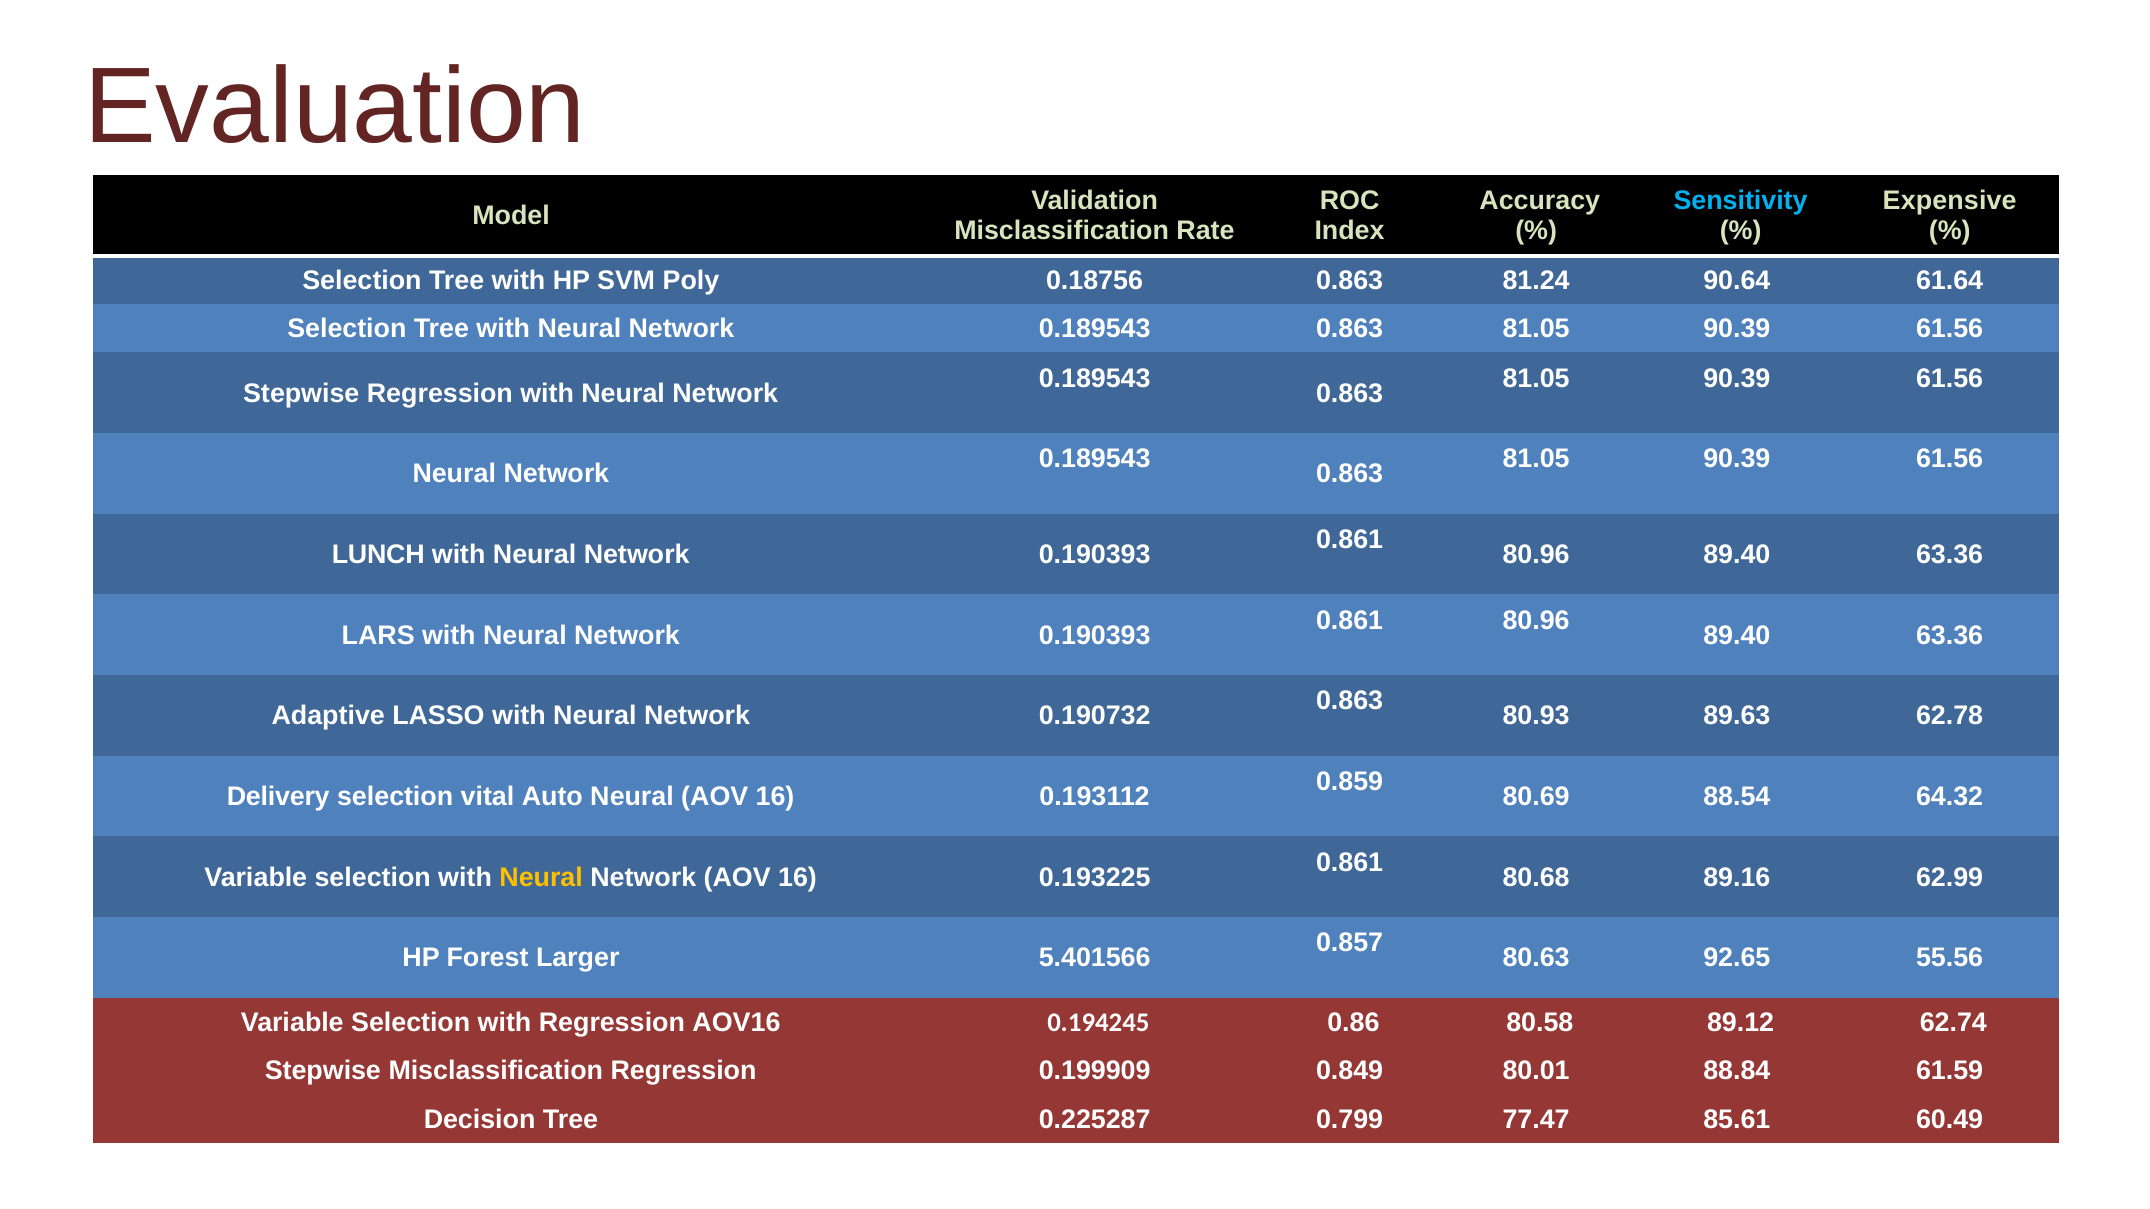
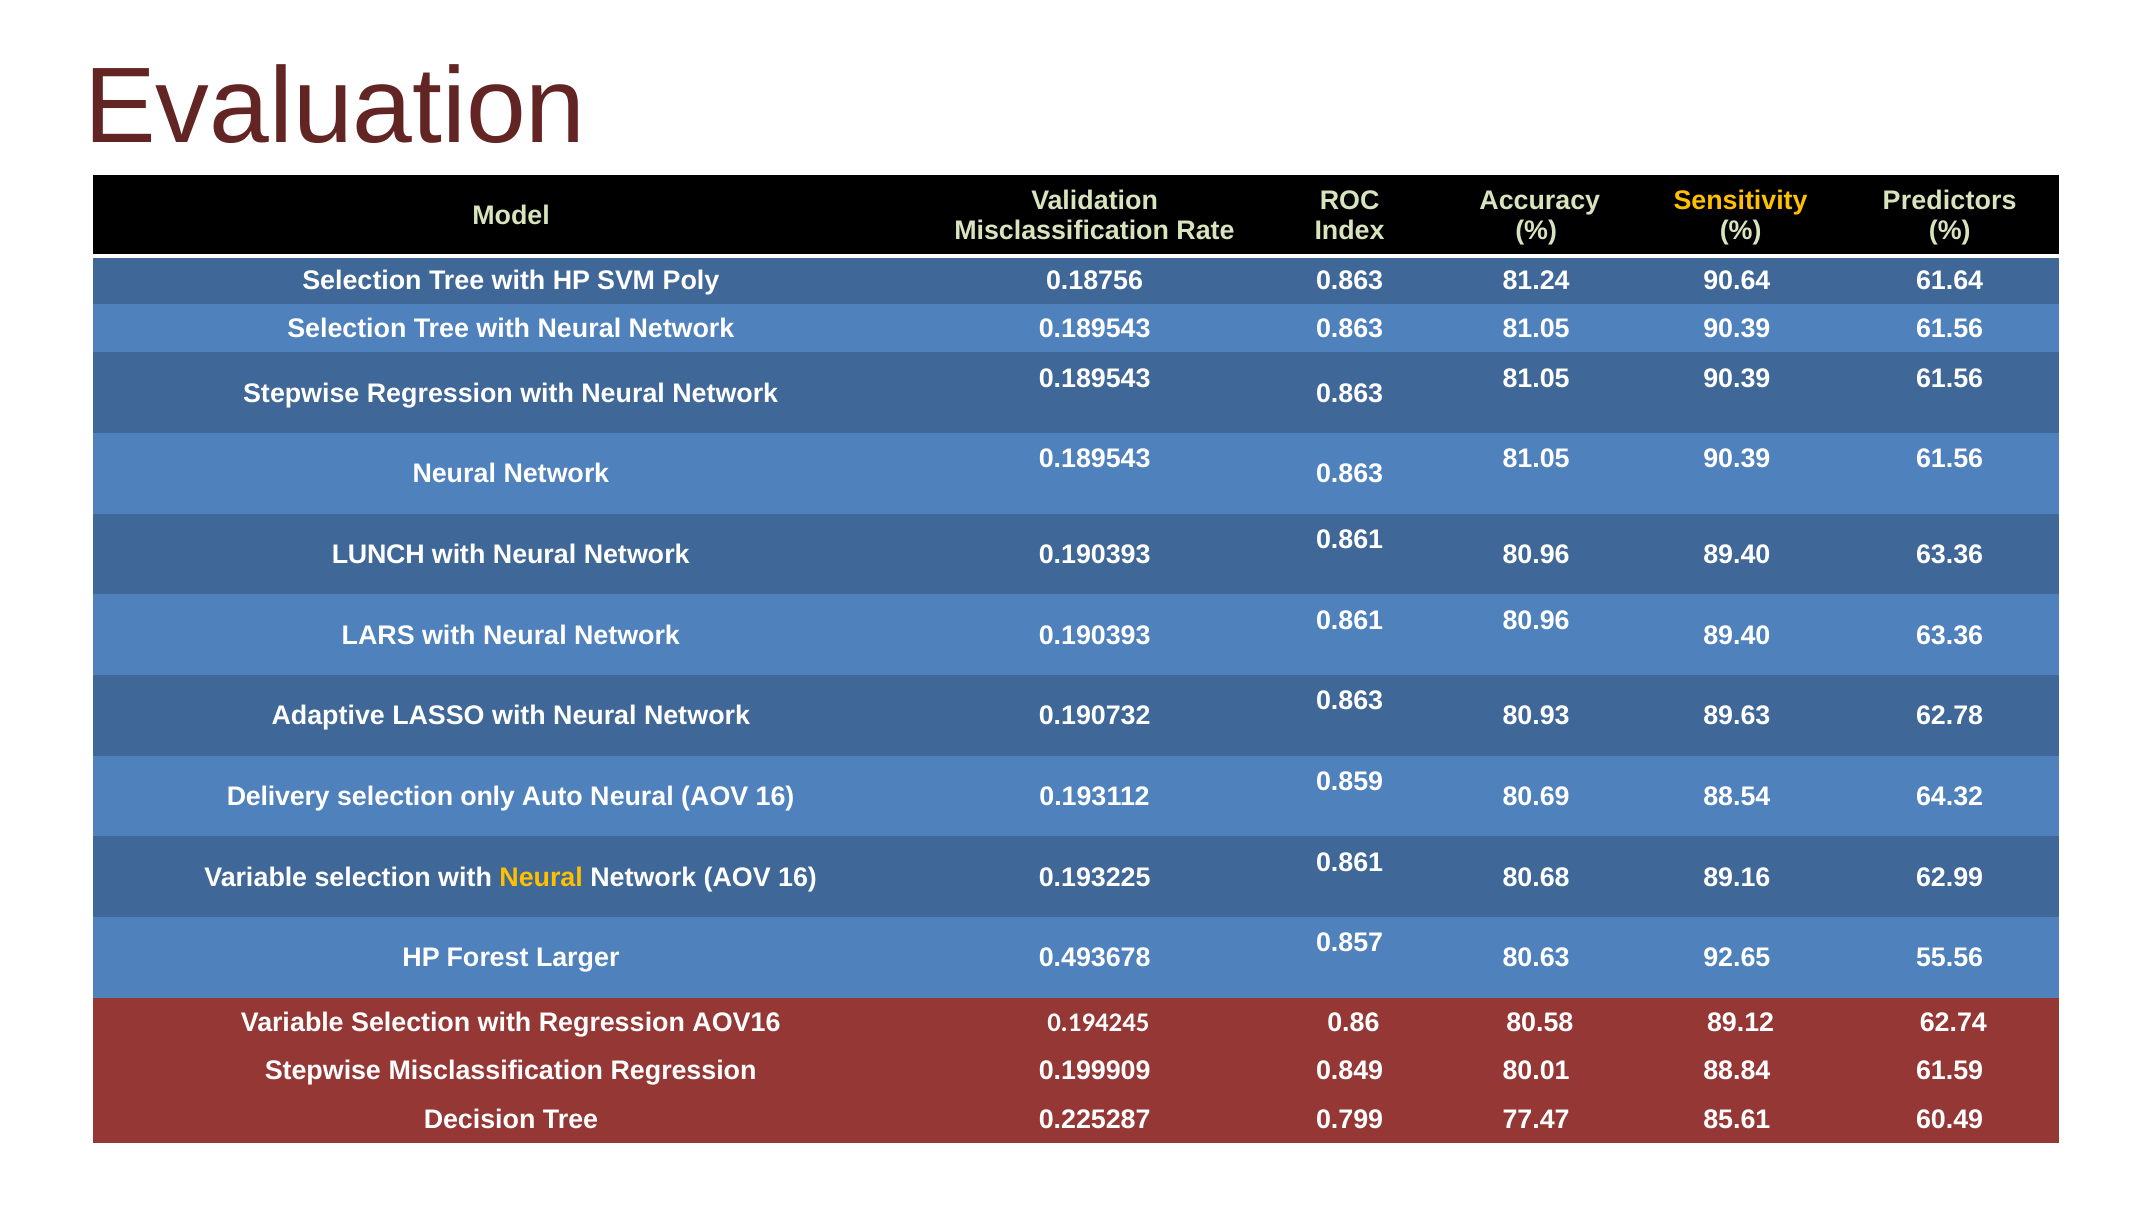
Sensitivity colour: light blue -> yellow
Expensive: Expensive -> Predictors
vital: vital -> only
5.401566: 5.401566 -> 0.493678
